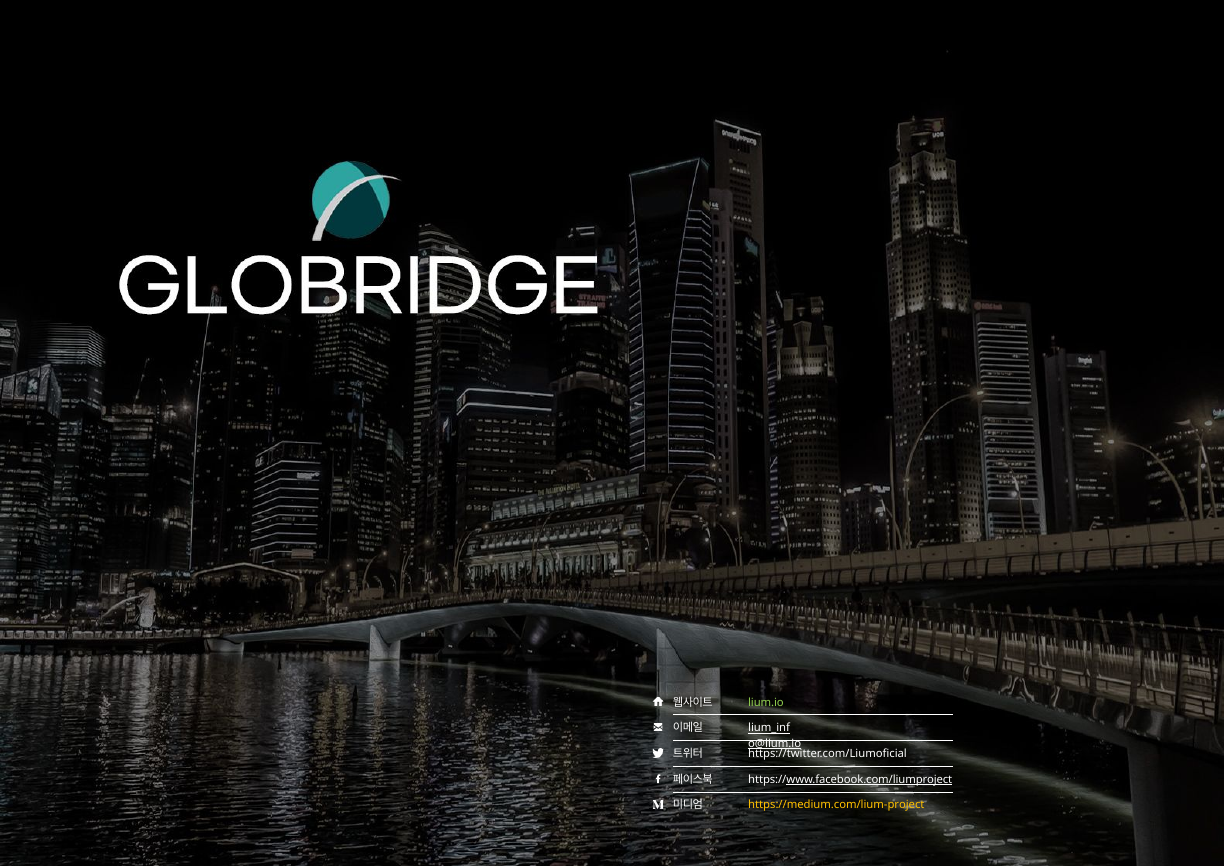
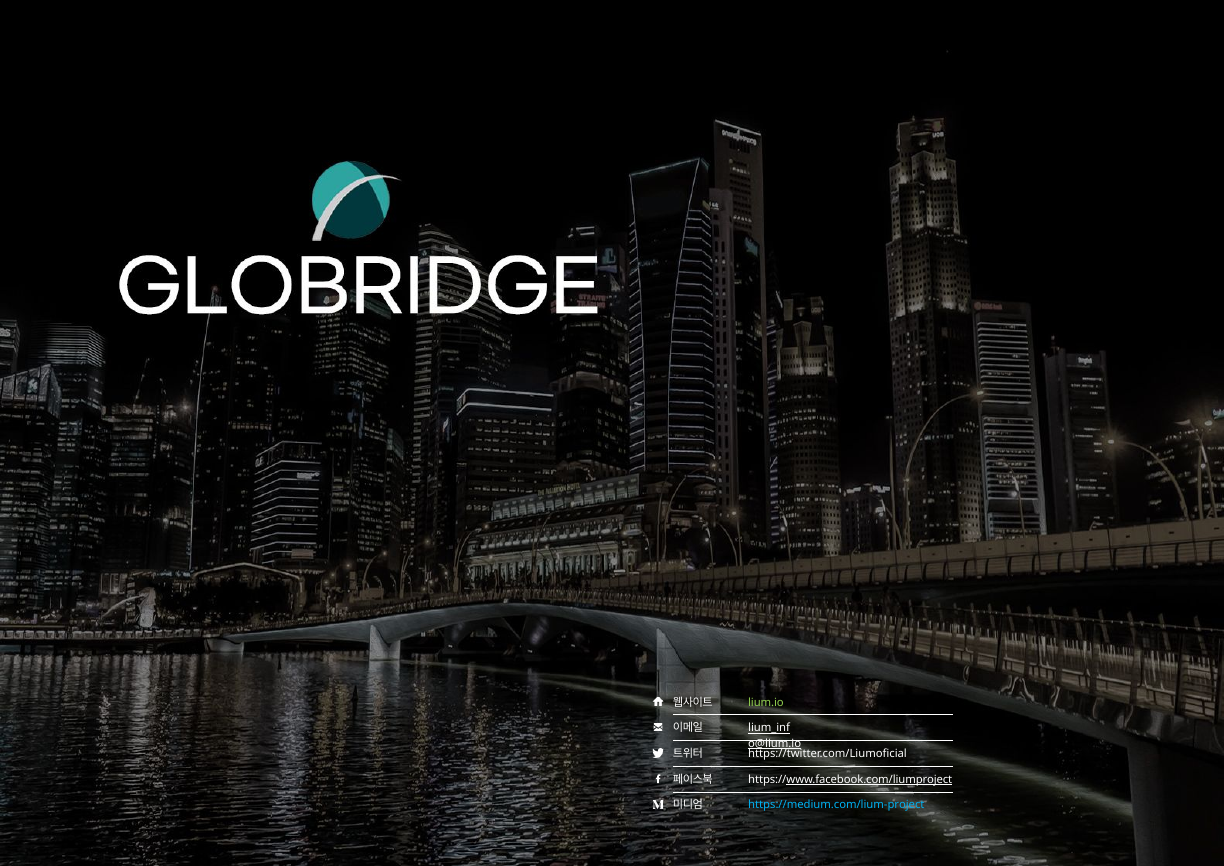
https://medium.com/lium-project colour: yellow -> light blue
